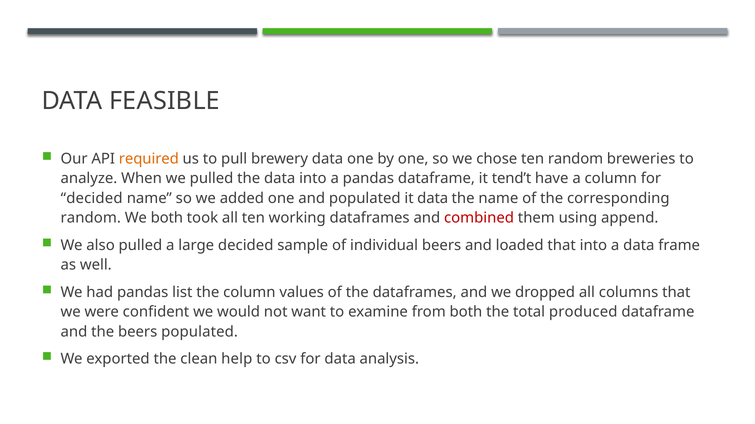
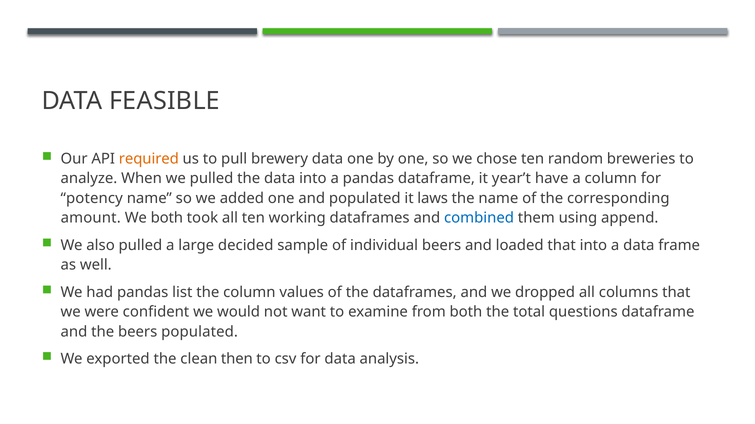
tend’t: tend’t -> year’t
decided at (92, 199): decided -> potency
it data: data -> laws
random at (91, 218): random -> amount
combined colour: red -> blue
produced: produced -> questions
help: help -> then
